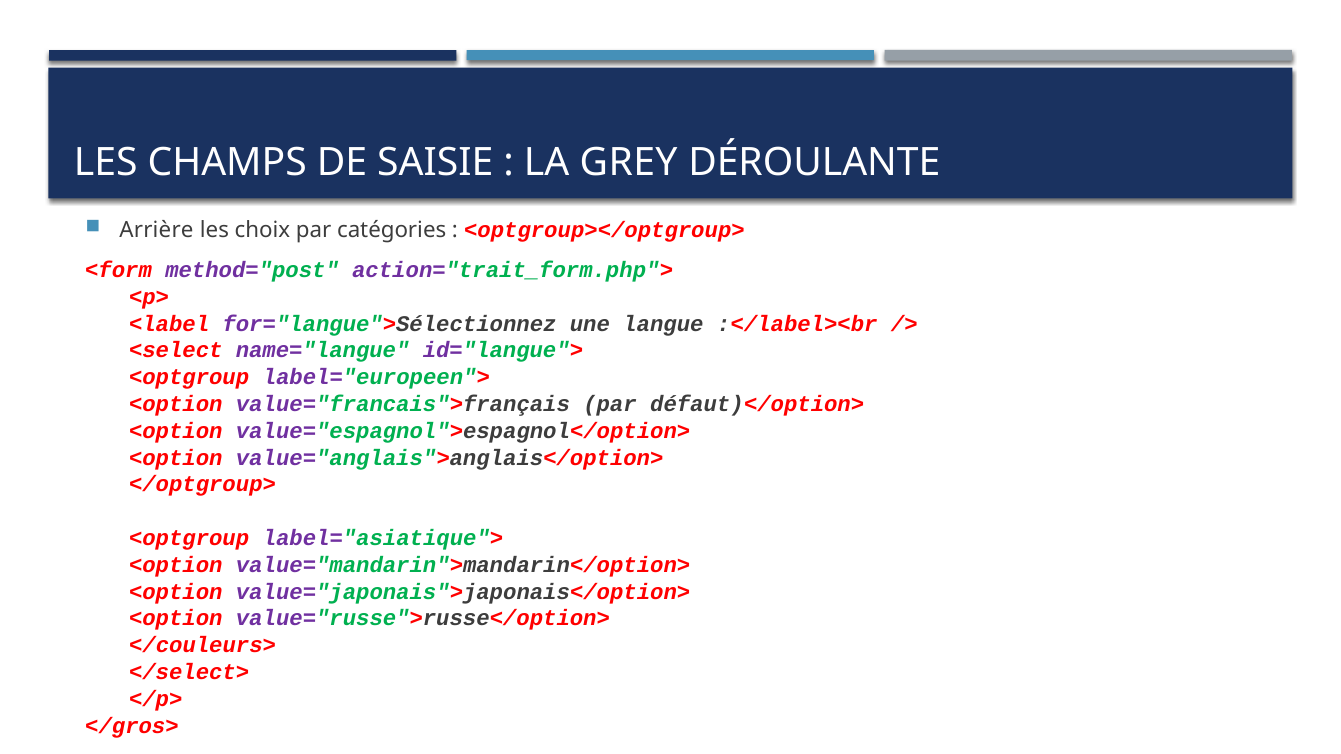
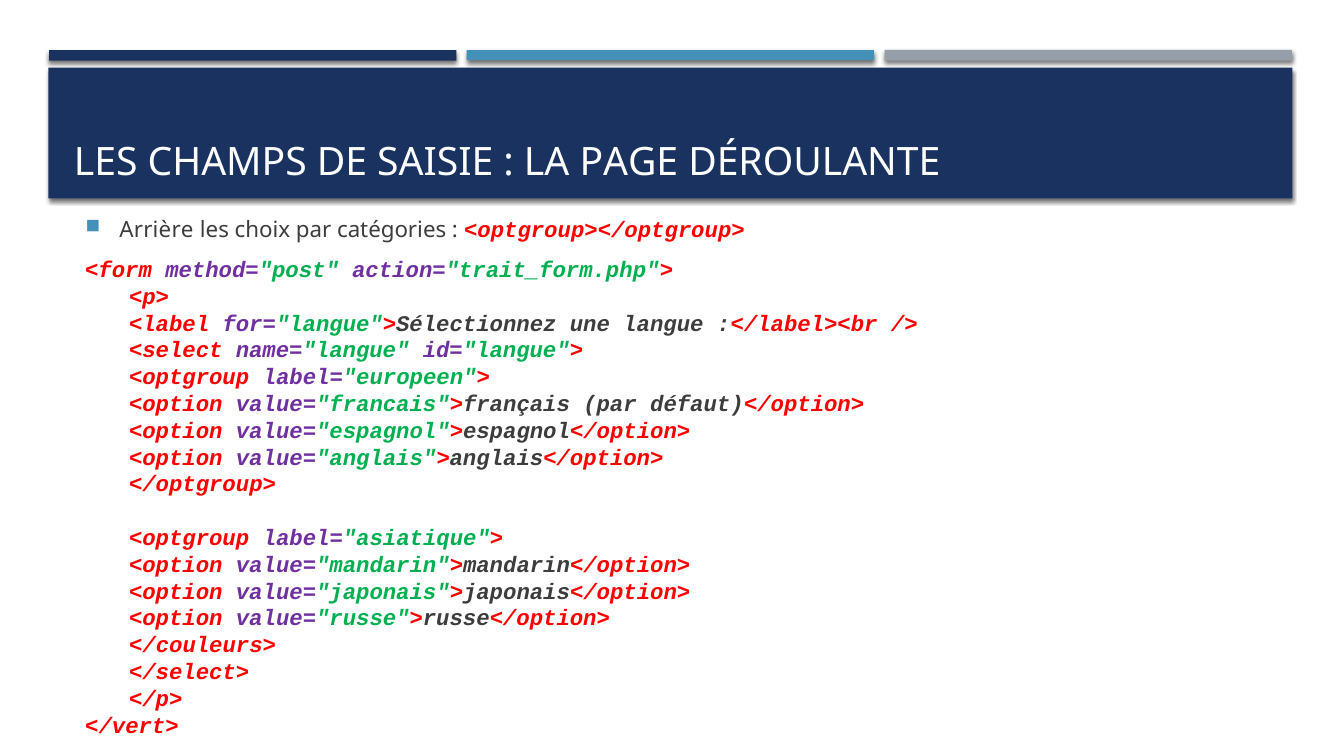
GREY: GREY -> PAGE
</gros>: </gros> -> </vert>
